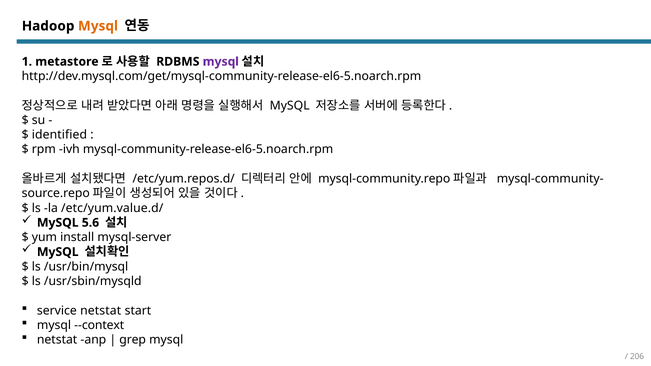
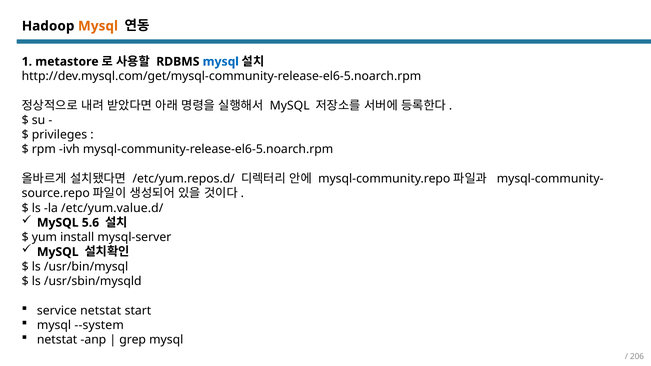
mysql at (221, 62) colour: purple -> blue
identified: identified -> privileges
--context: --context -> --system
